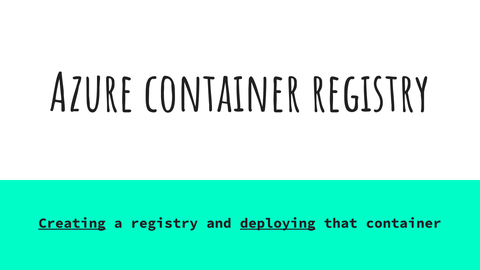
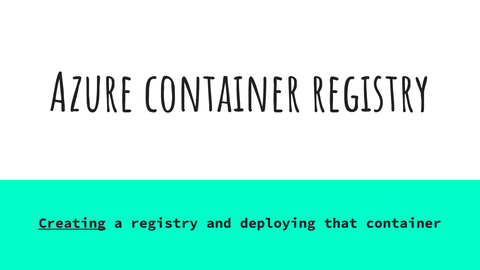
deploying underline: present -> none
